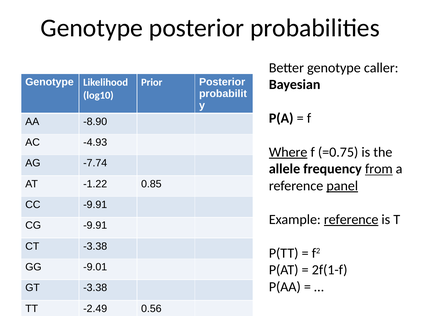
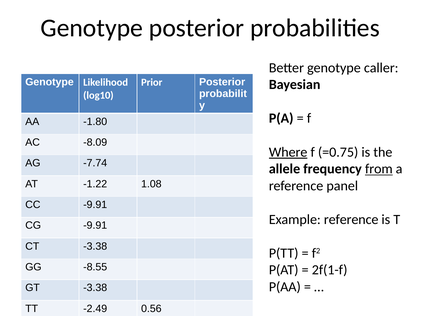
-8.90: -8.90 -> -1.80
-4.93: -4.93 -> -8.09
0.85: 0.85 -> 1.08
panel underline: present -> none
reference at (351, 219) underline: present -> none
-9.01: -9.01 -> -8.55
